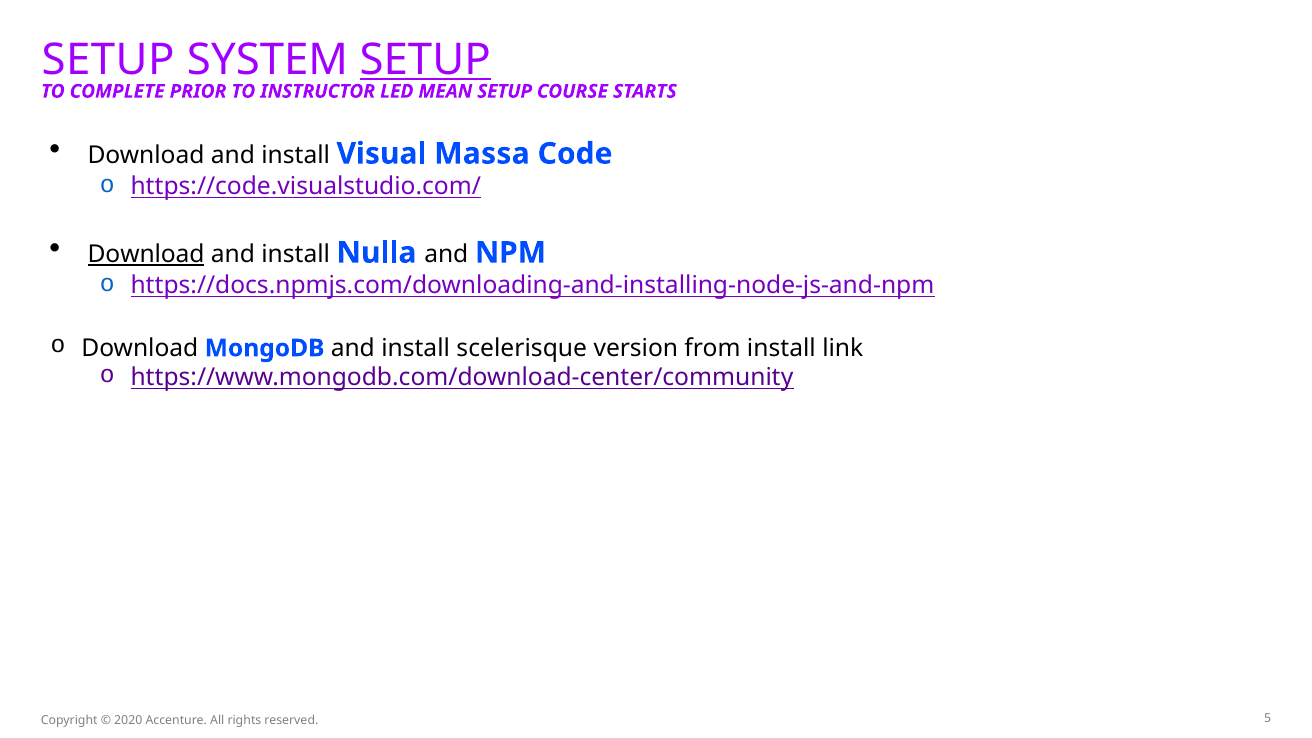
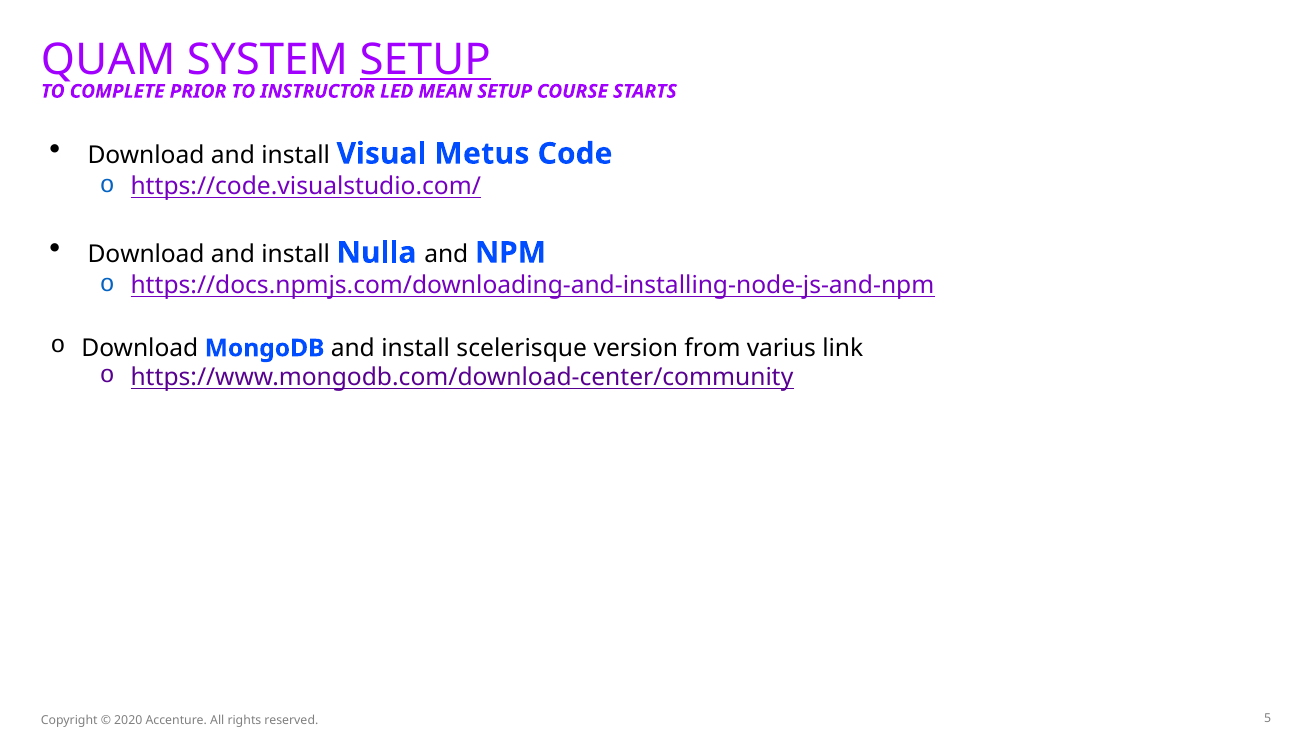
SETUP at (108, 60): SETUP -> QUAM
Massa: Massa -> Metus
Download at (146, 255) underline: present -> none
from install: install -> varius
